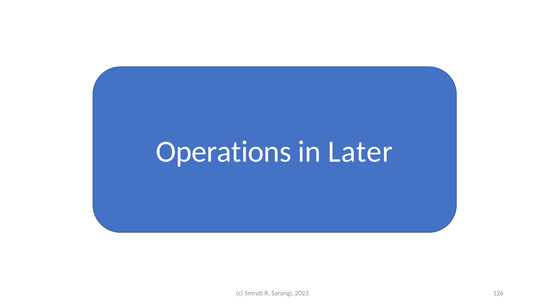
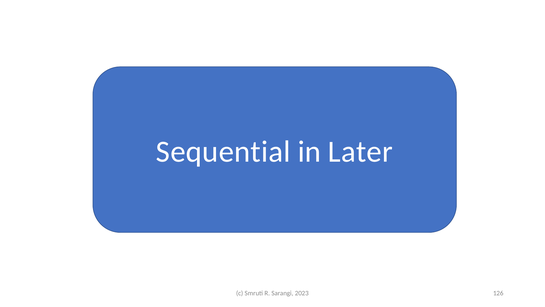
Operations: Operations -> Sequential
